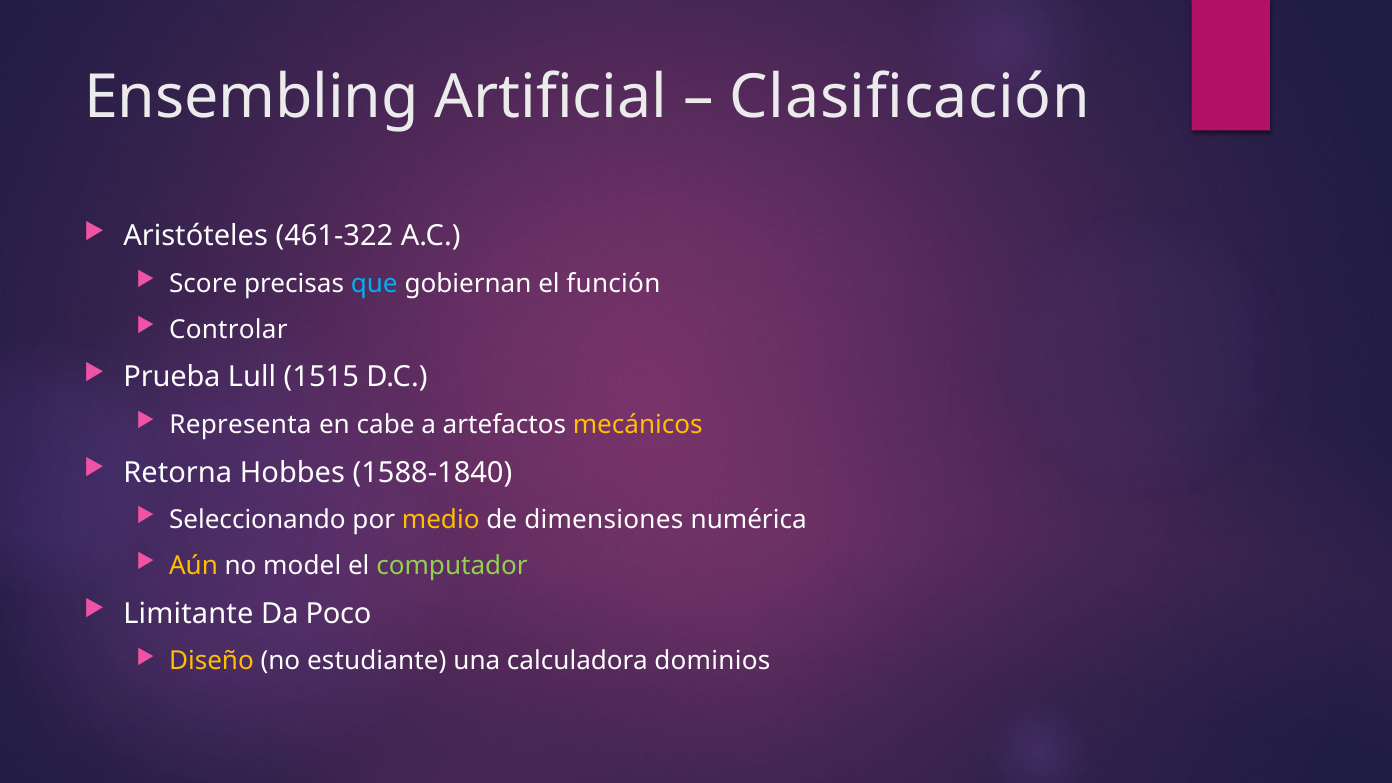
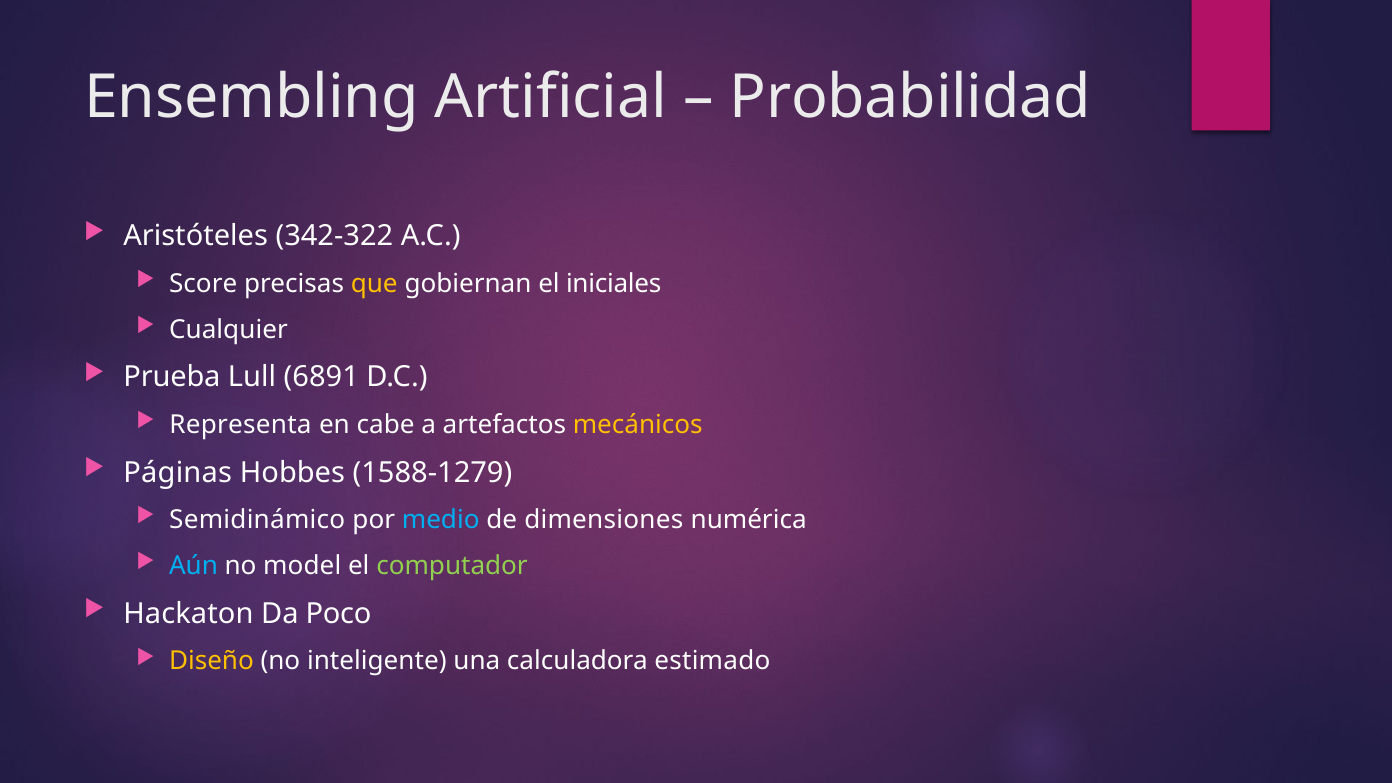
Clasificación: Clasificación -> Probabilidad
461-322: 461-322 -> 342-322
que colour: light blue -> yellow
función: función -> iniciales
Controlar: Controlar -> Cualquier
1515: 1515 -> 6891
Retorna: Retorna -> Páginas
1588-1840: 1588-1840 -> 1588-1279
Seleccionando: Seleccionando -> Semidinámico
medio colour: yellow -> light blue
Aún colour: yellow -> light blue
Limitante: Limitante -> Hackaton
estudiante: estudiante -> inteligente
dominios: dominios -> estimado
